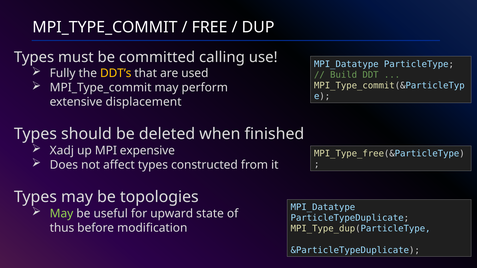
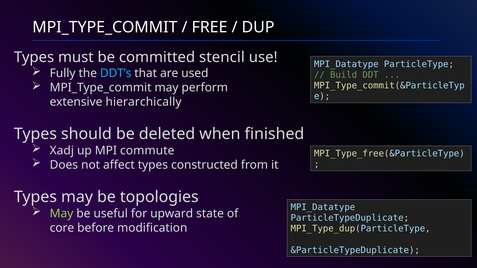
calling: calling -> stencil
DDT’s colour: yellow -> light blue
displacement: displacement -> hierarchically
expensive: expensive -> commute
thus: thus -> core
